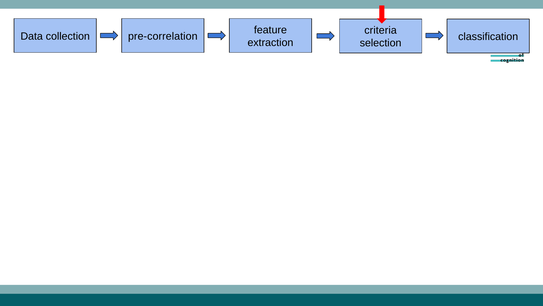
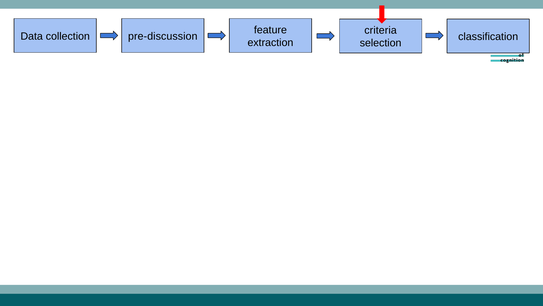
pre-correlation: pre-correlation -> pre-discussion
